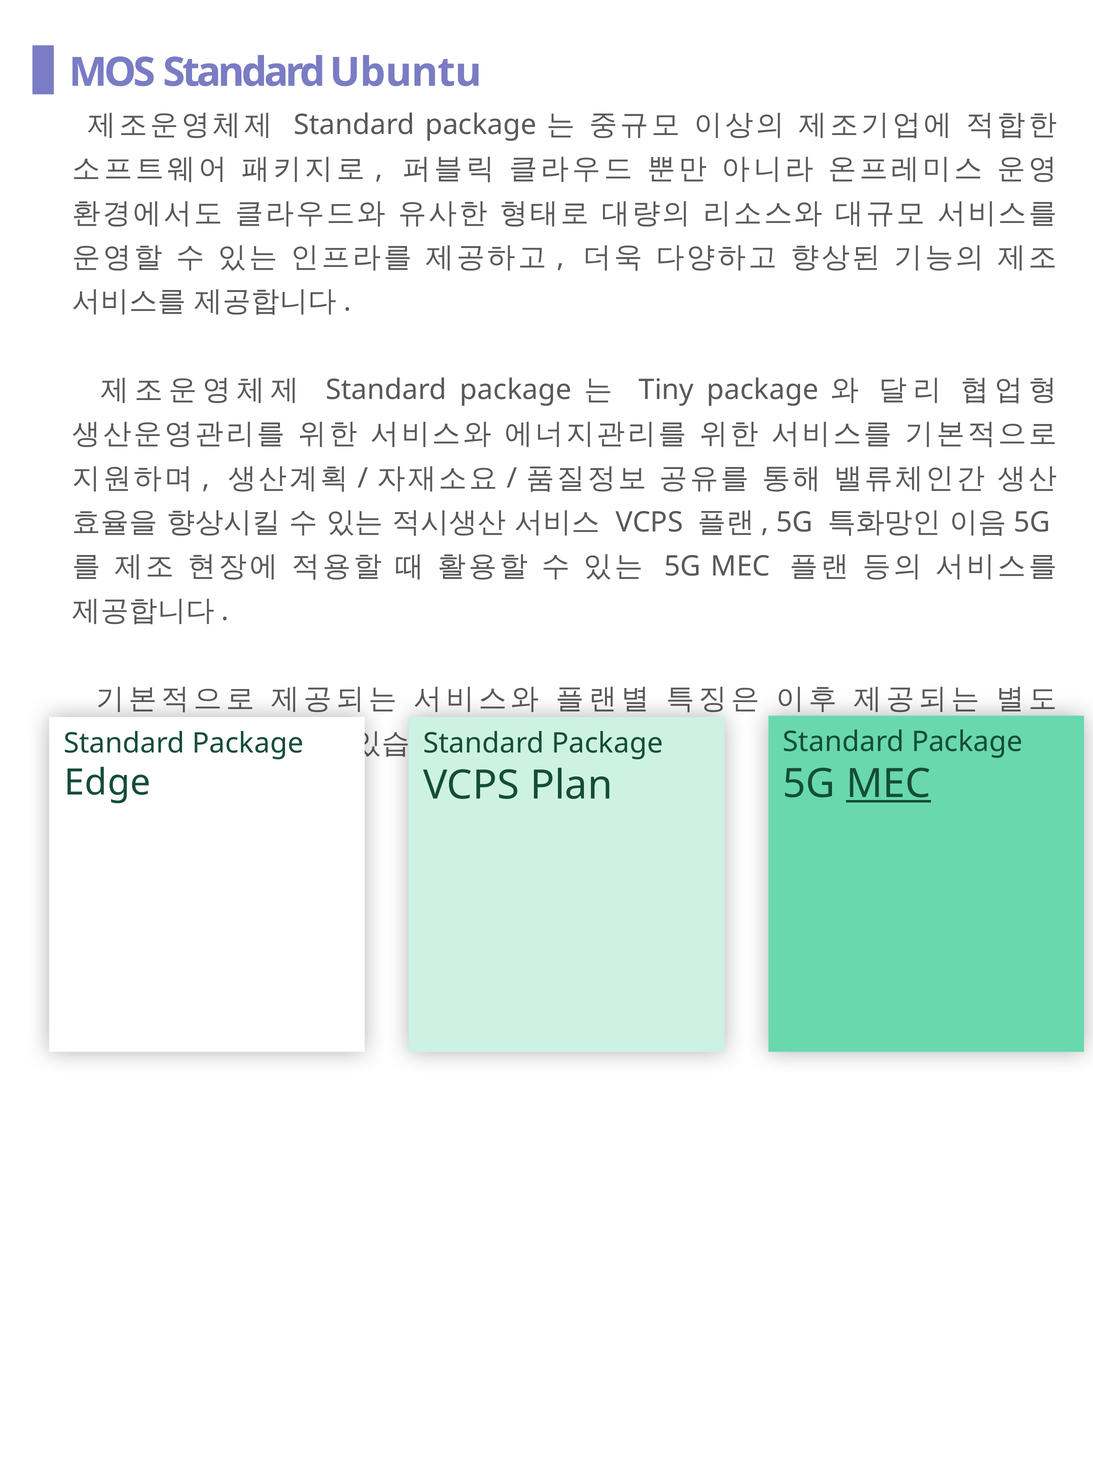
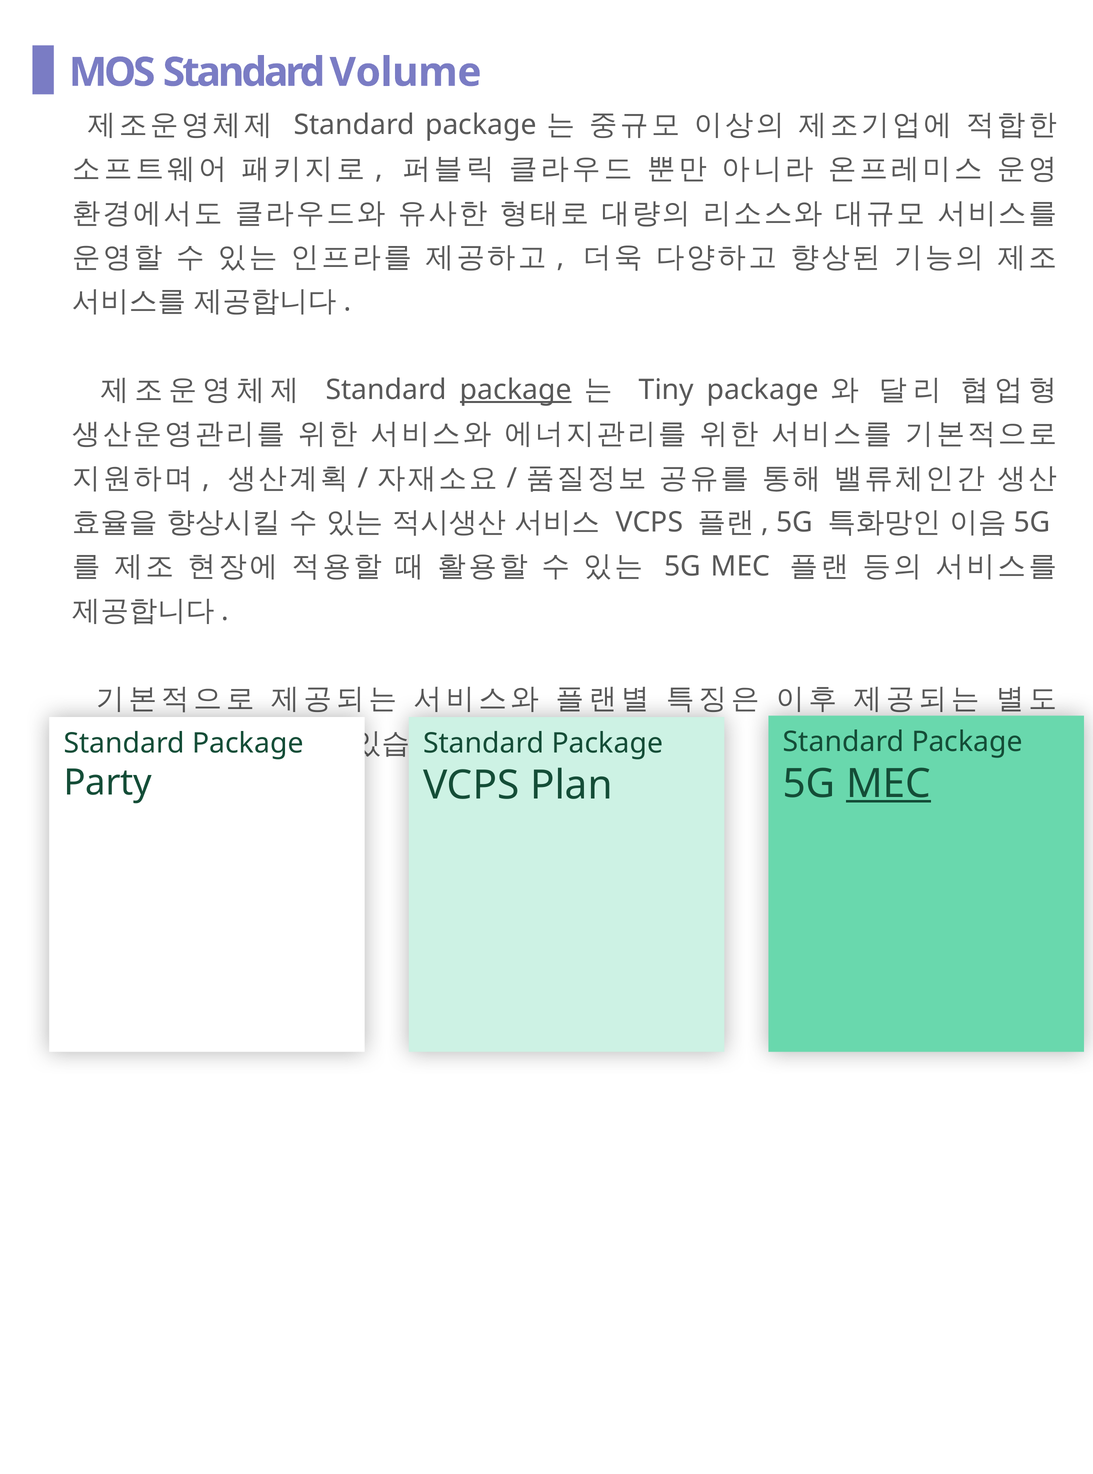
Ubuntu: Ubuntu -> Volume
package at (516, 390) underline: none -> present
Edge: Edge -> Party
